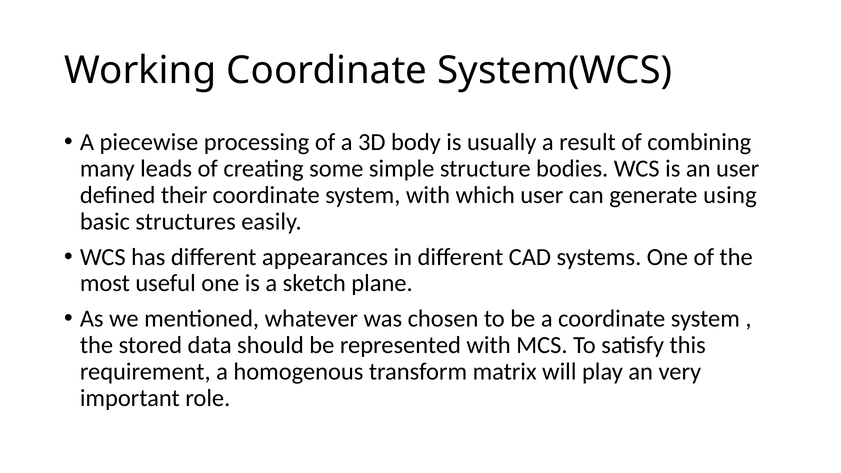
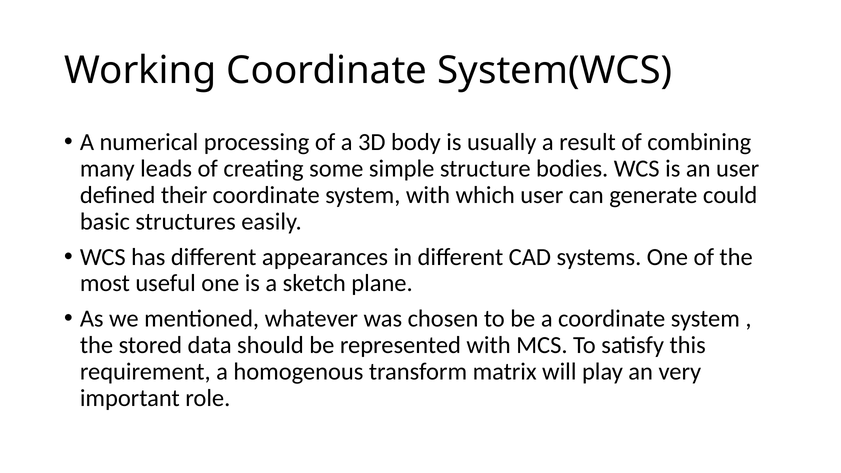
piecewise: piecewise -> numerical
using: using -> could
